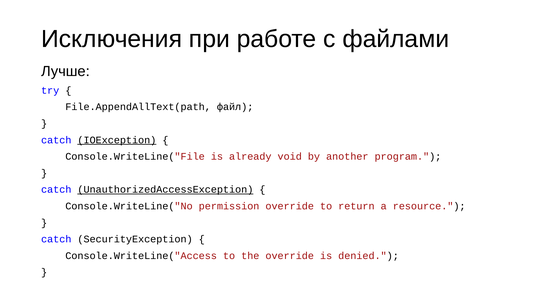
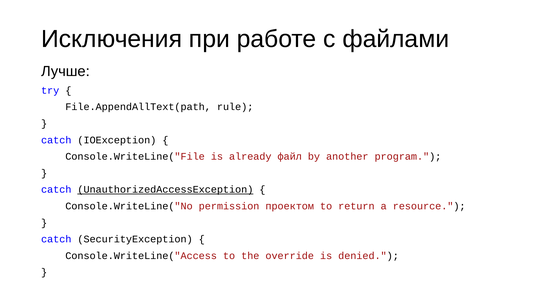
файл: файл -> rule
IOException underline: present -> none
void: void -> файл
permission override: override -> проектом
